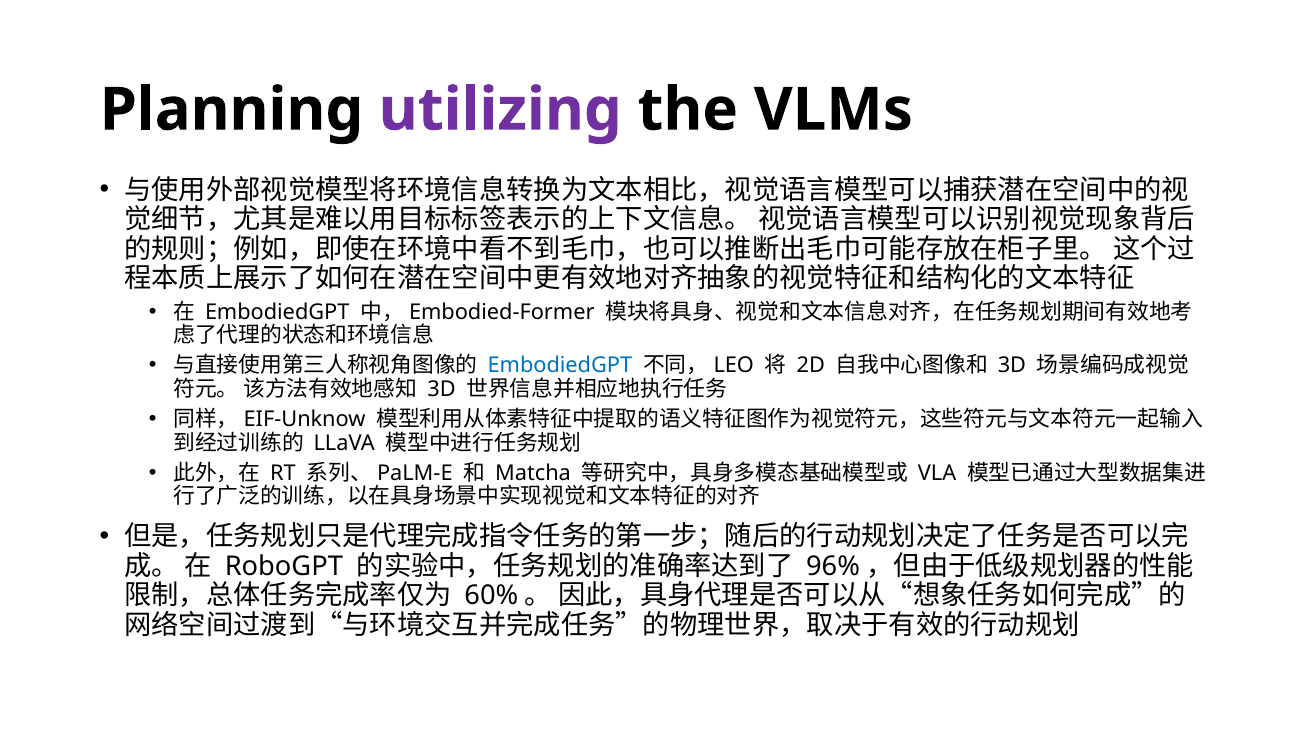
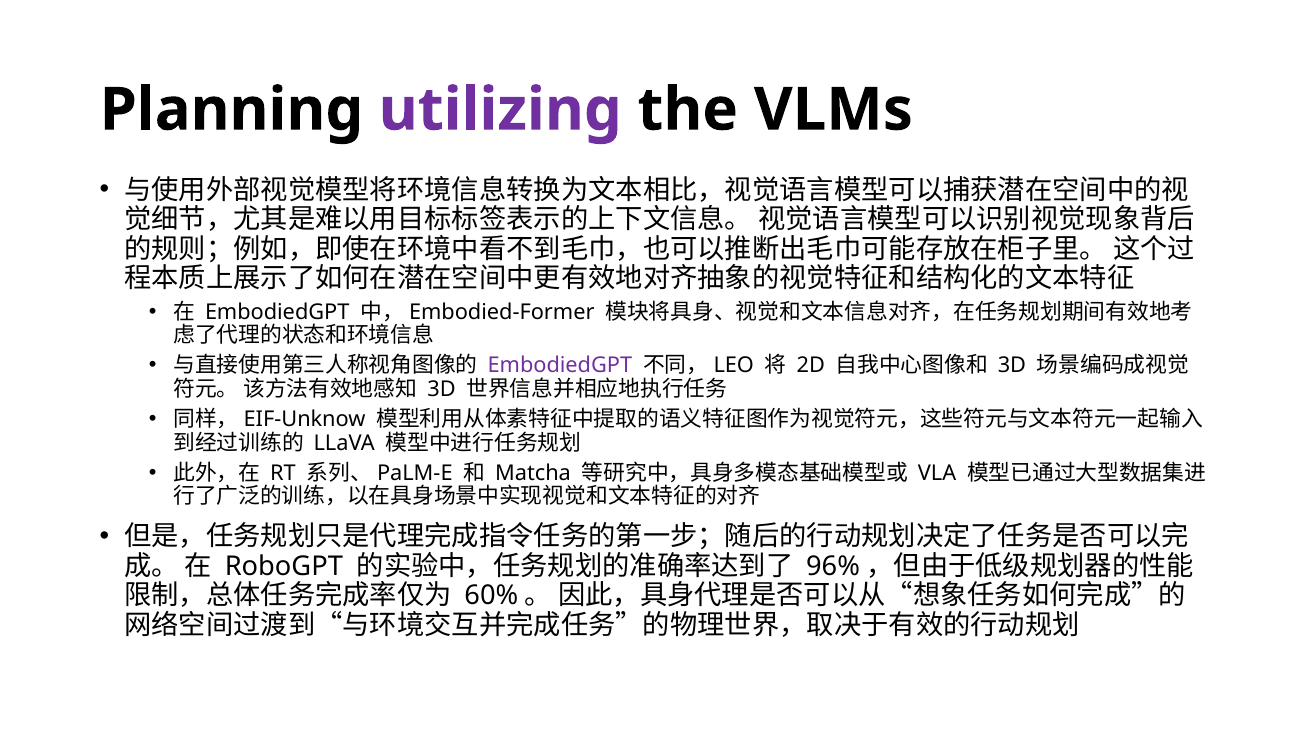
EmbodiedGPT at (560, 365) colour: blue -> purple
